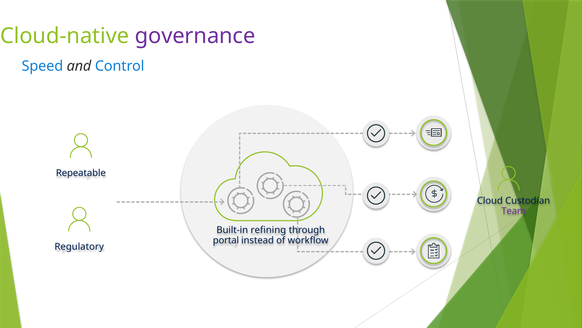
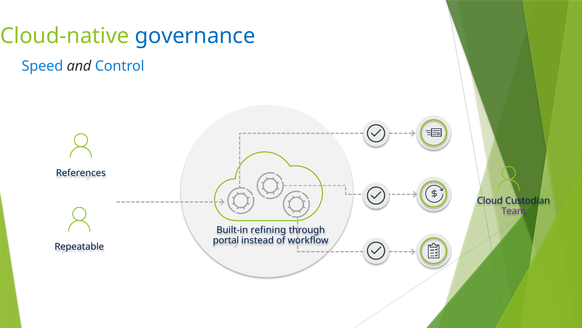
governance colour: purple -> blue
Repeatable: Repeatable -> References
Regulatory: Regulatory -> Repeatable
